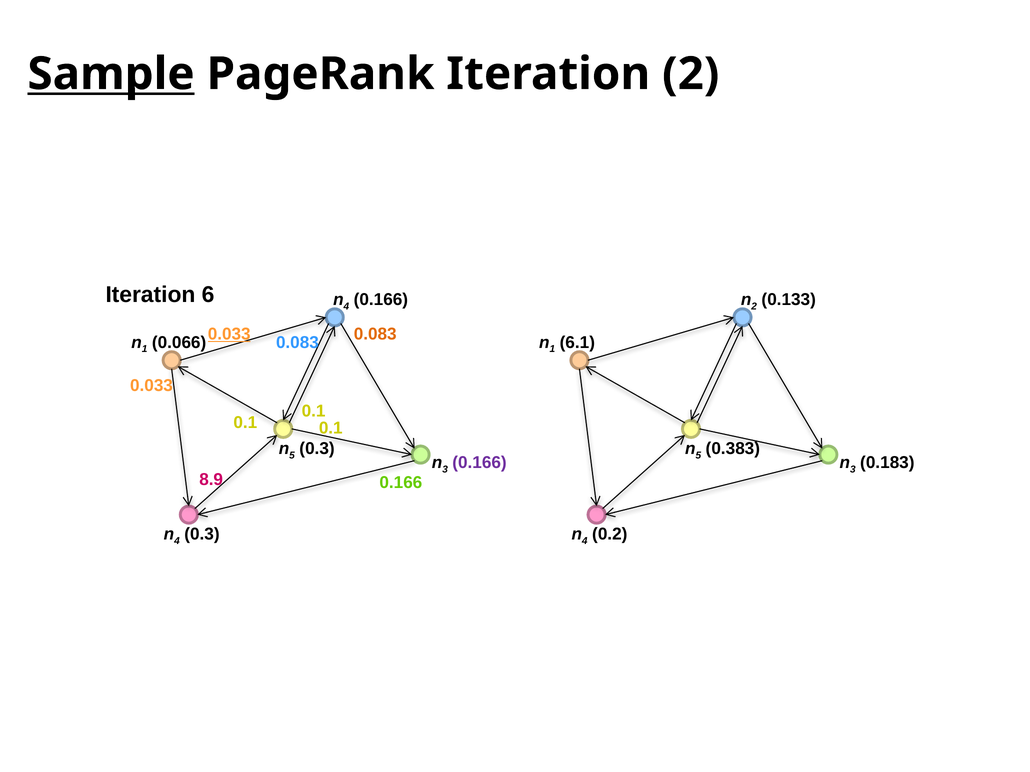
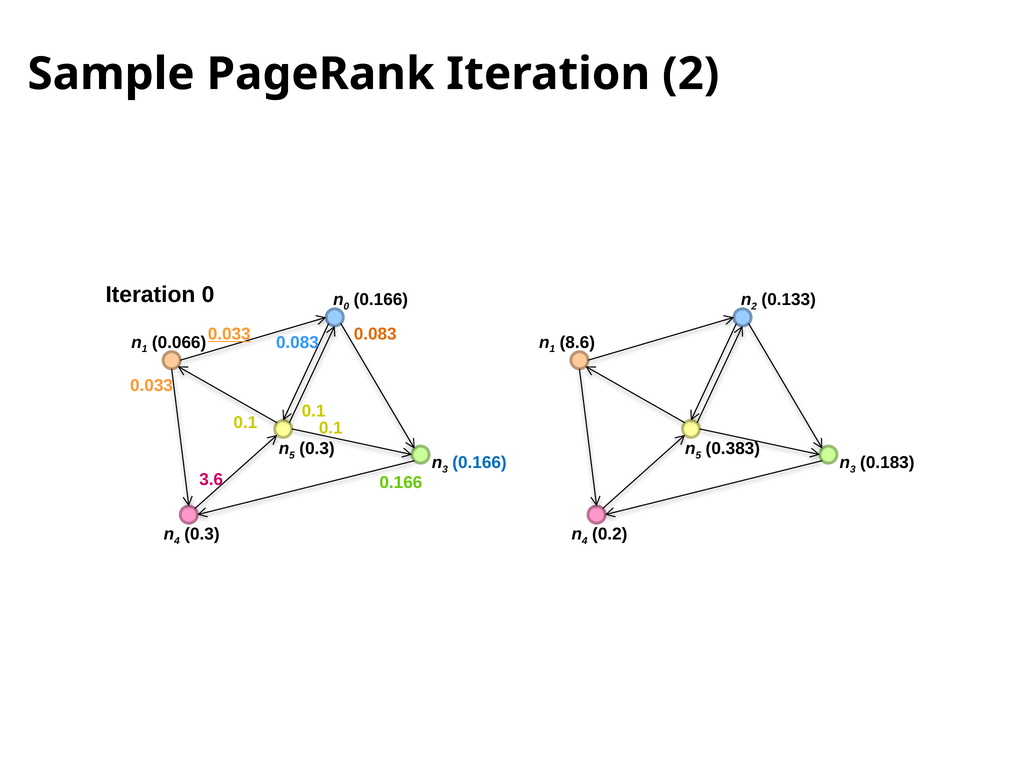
Sample underline: present -> none
Iteration 6: 6 -> 0
4 at (346, 306): 4 -> 0
6.1: 6.1 -> 8.6
0.166 at (480, 463) colour: purple -> blue
8.9: 8.9 -> 3.6
